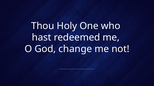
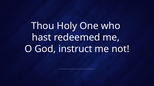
change: change -> instruct
